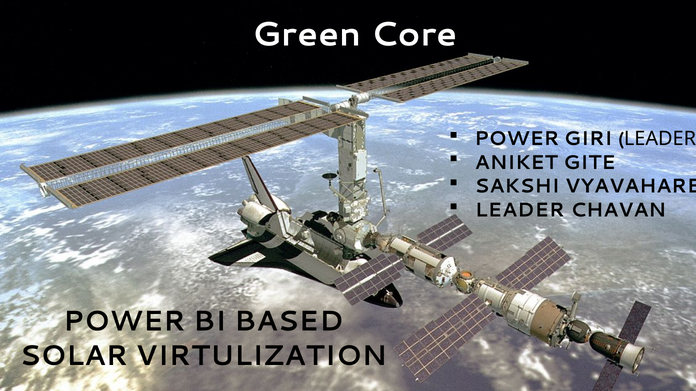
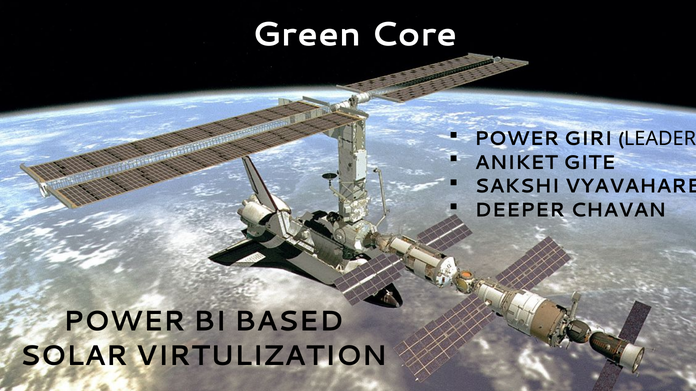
LEADER at (520, 211): LEADER -> DEEPER
